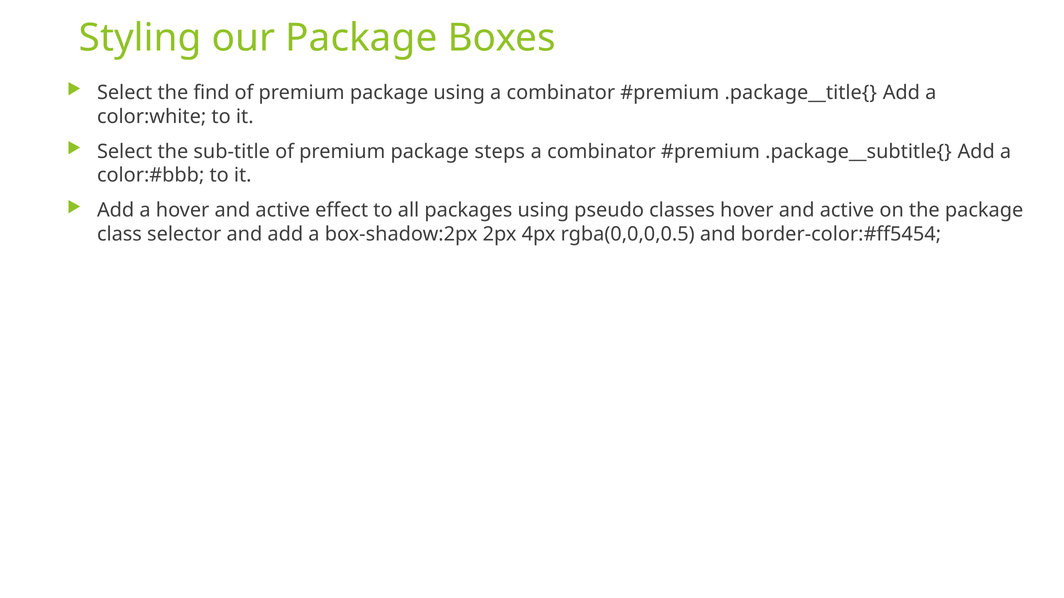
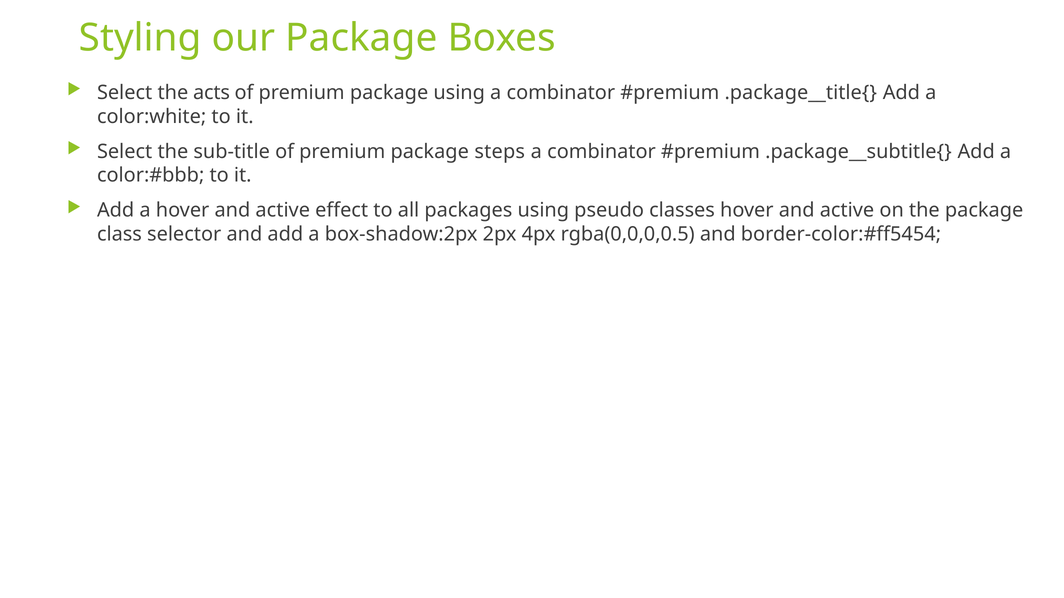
find: find -> acts
